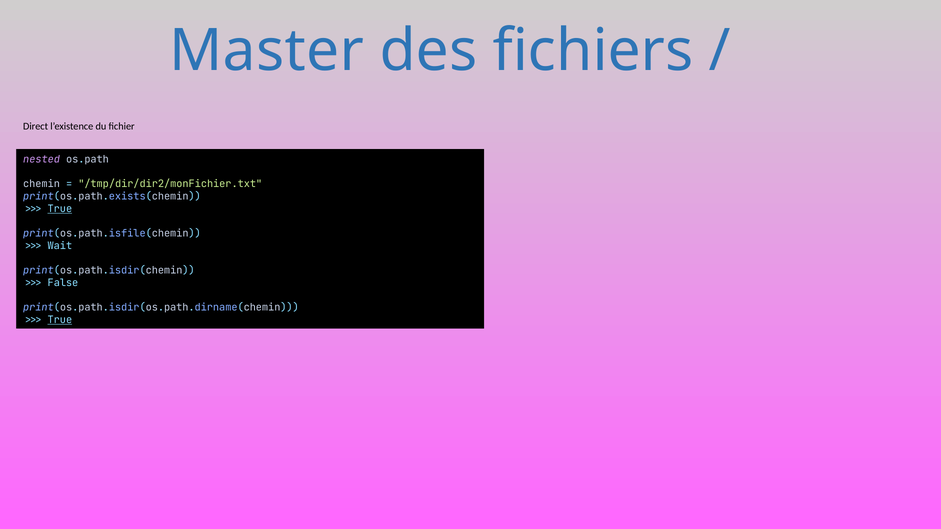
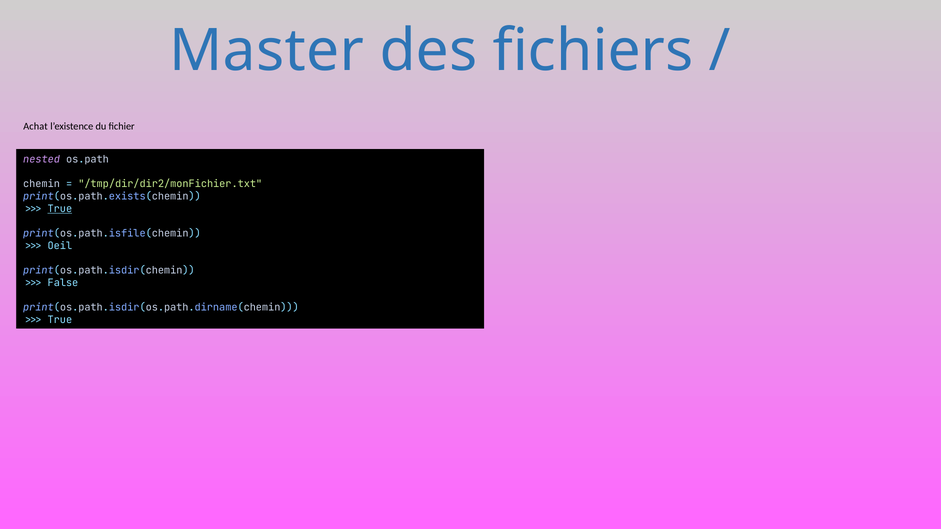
Direct: Direct -> Achat
Wait: Wait -> Oeil
True at (60, 320) underline: present -> none
